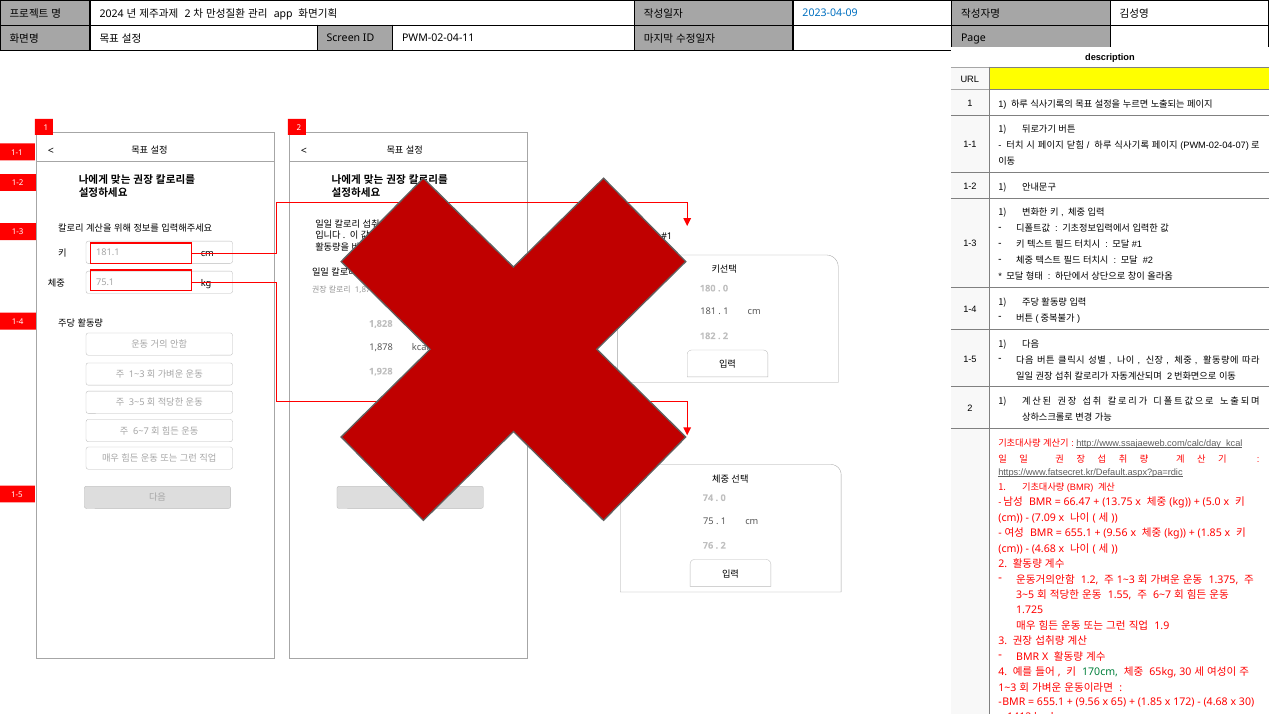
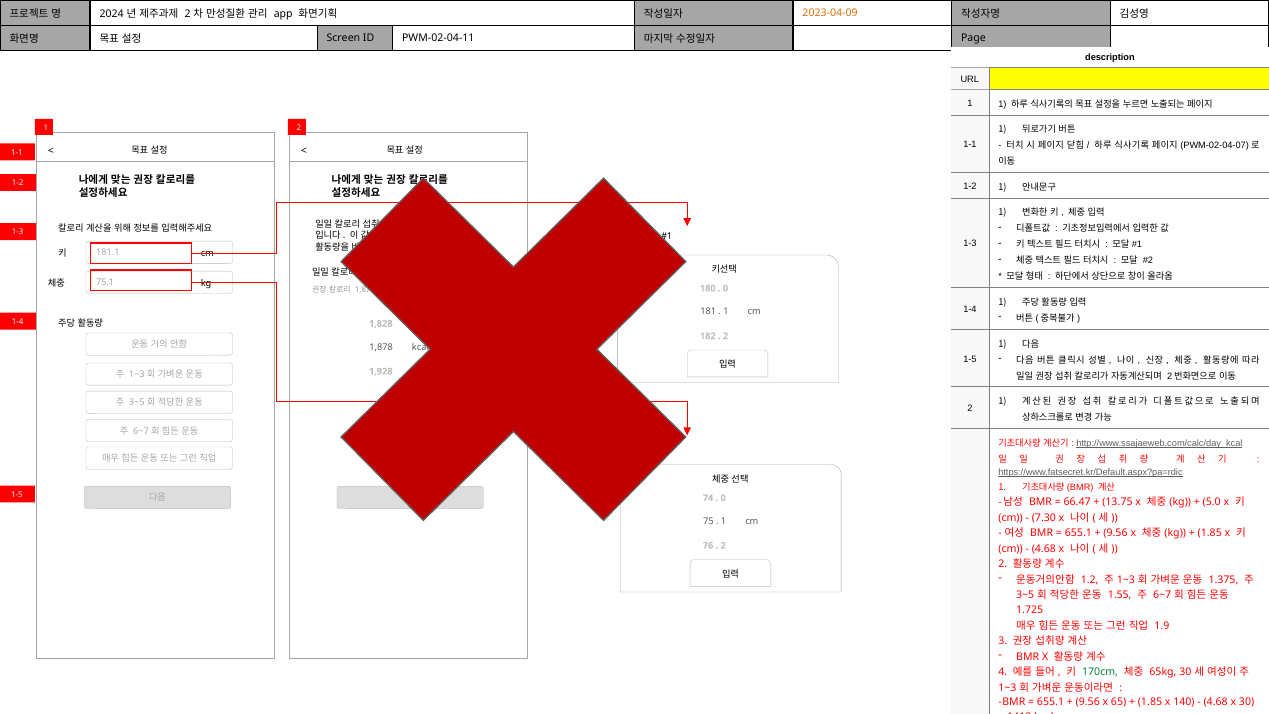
2023-04-09 colour: blue -> orange
7.09: 7.09 -> 7.30
172: 172 -> 140
